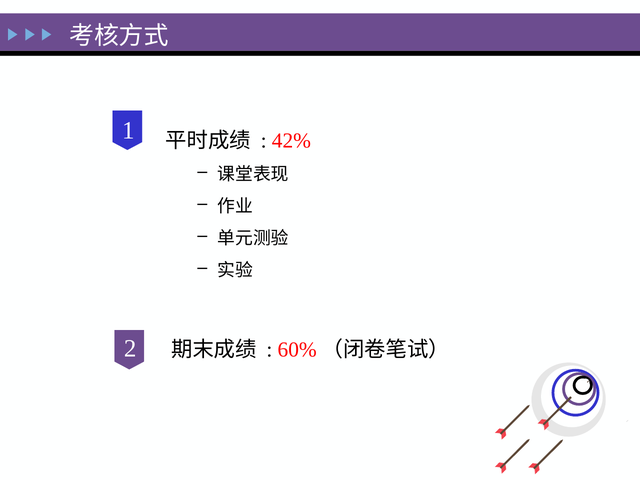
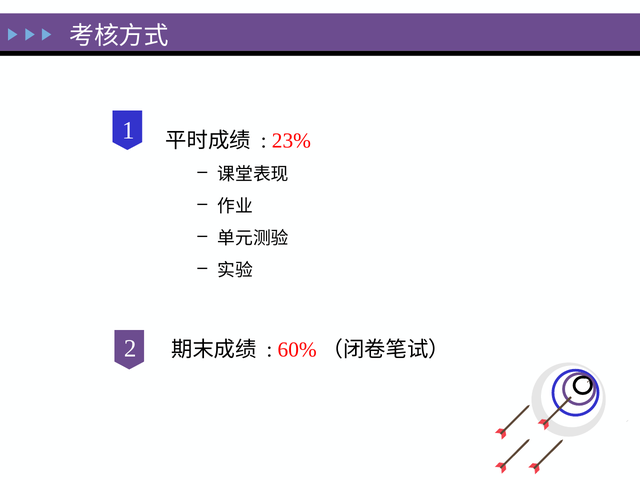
42%: 42% -> 23%
